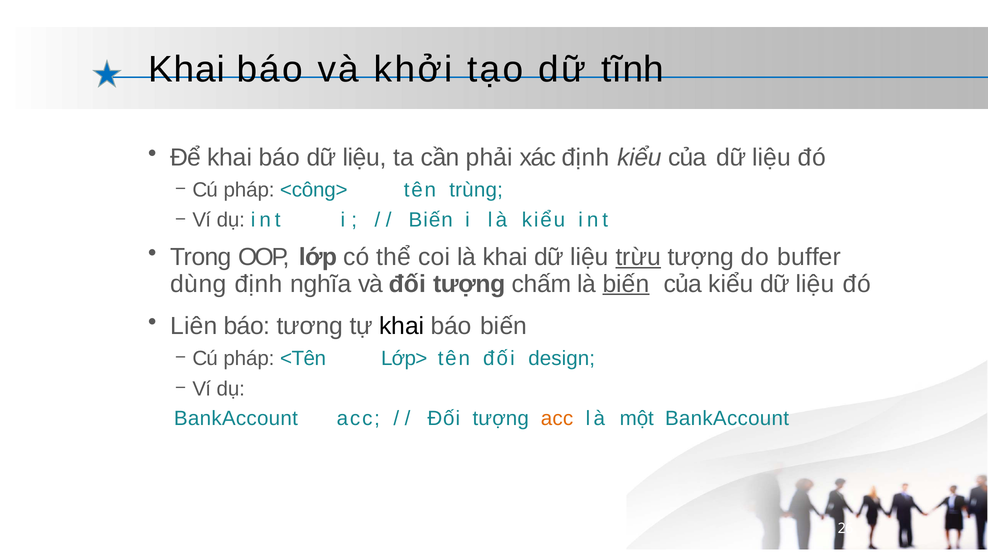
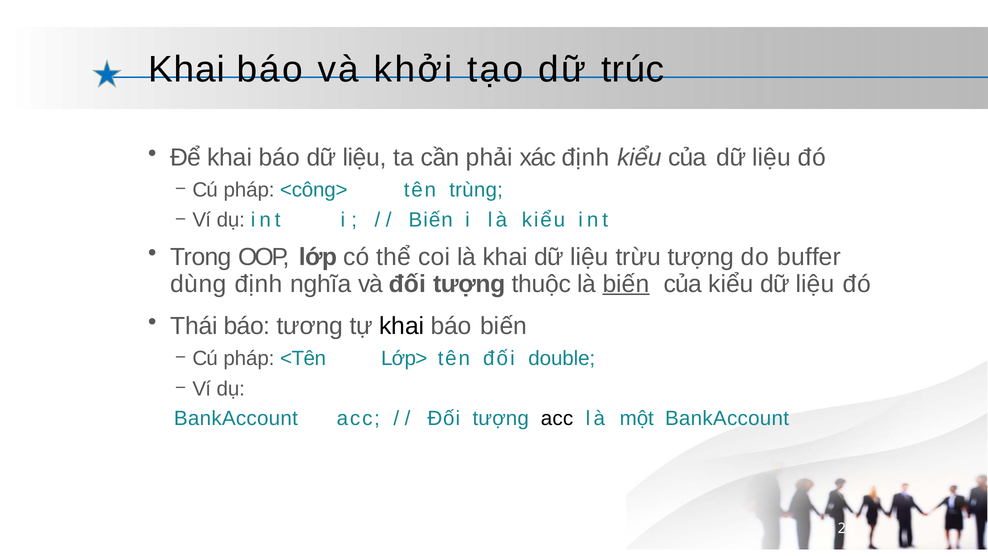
tĩnh: tĩnh -> trúc
trừu underline: present -> none
chấm: chấm -> thuộc
Liên: Liên -> Thái
design: design -> double
acc at (557, 418) colour: orange -> black
